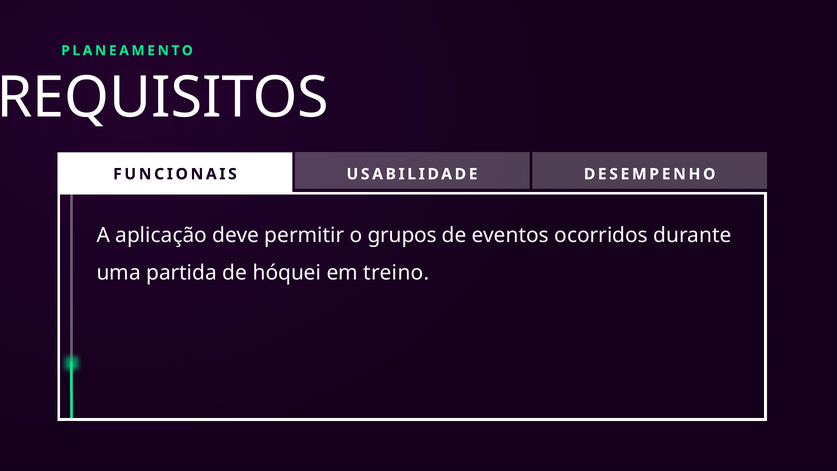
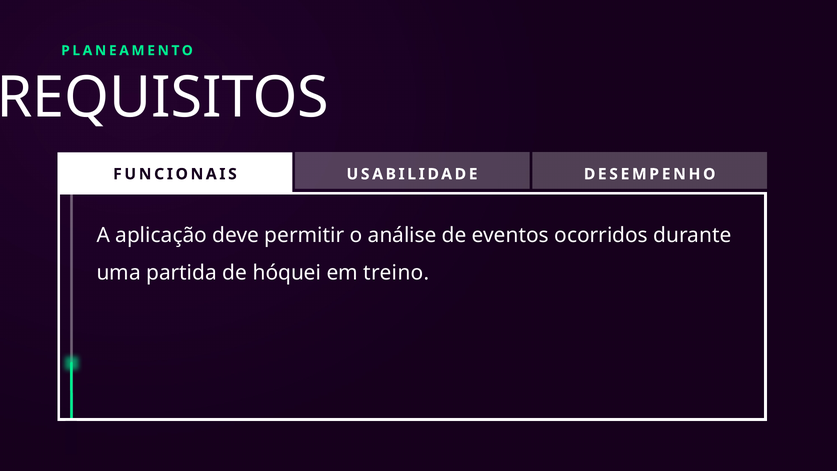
grupos: grupos -> análise
